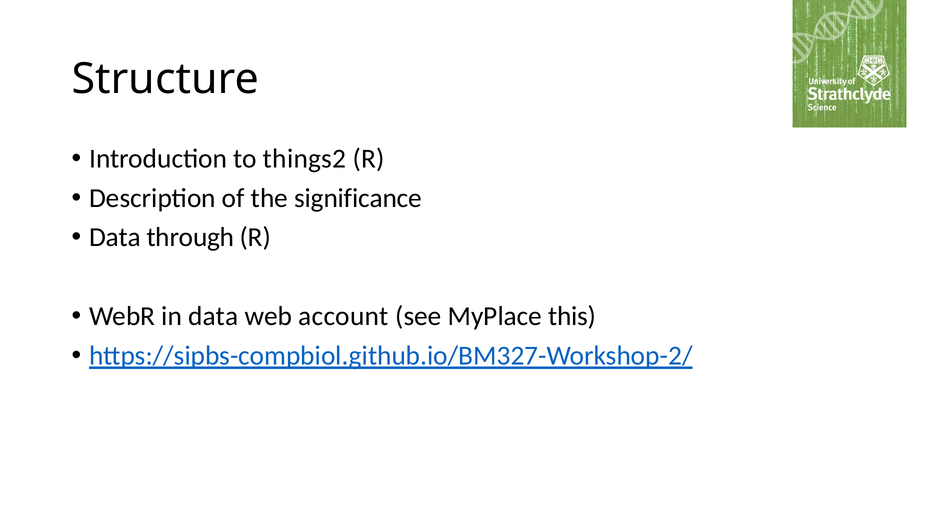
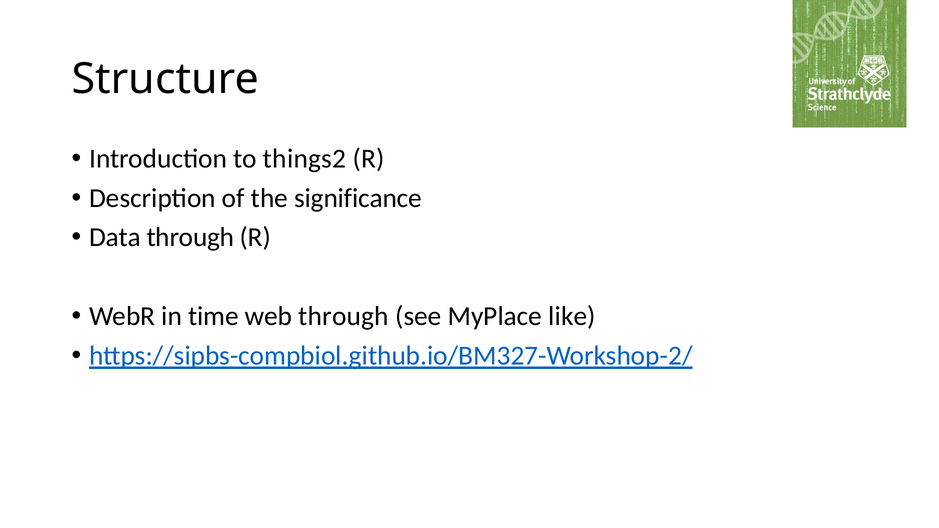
in data: data -> time
web account: account -> through
this: this -> like
